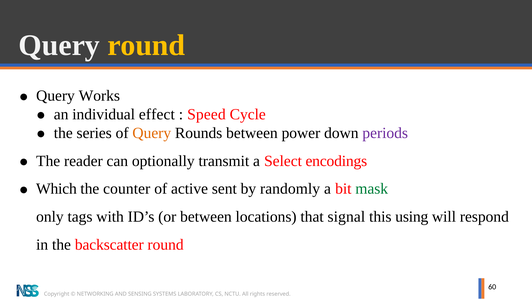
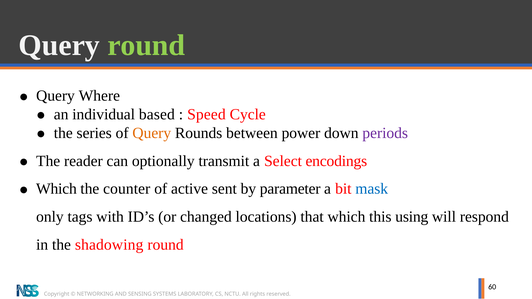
round at (146, 45) colour: yellow -> light green
Works: Works -> Where
effect: effect -> based
randomly: randomly -> parameter
mask colour: green -> blue
or between: between -> changed
that signal: signal -> which
backscatter: backscatter -> shadowing
